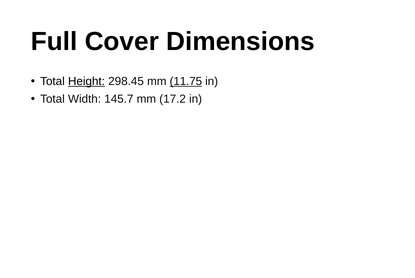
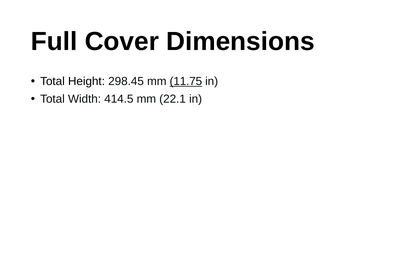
Height underline: present -> none
145.7: 145.7 -> 414.5
17.2: 17.2 -> 22.1
